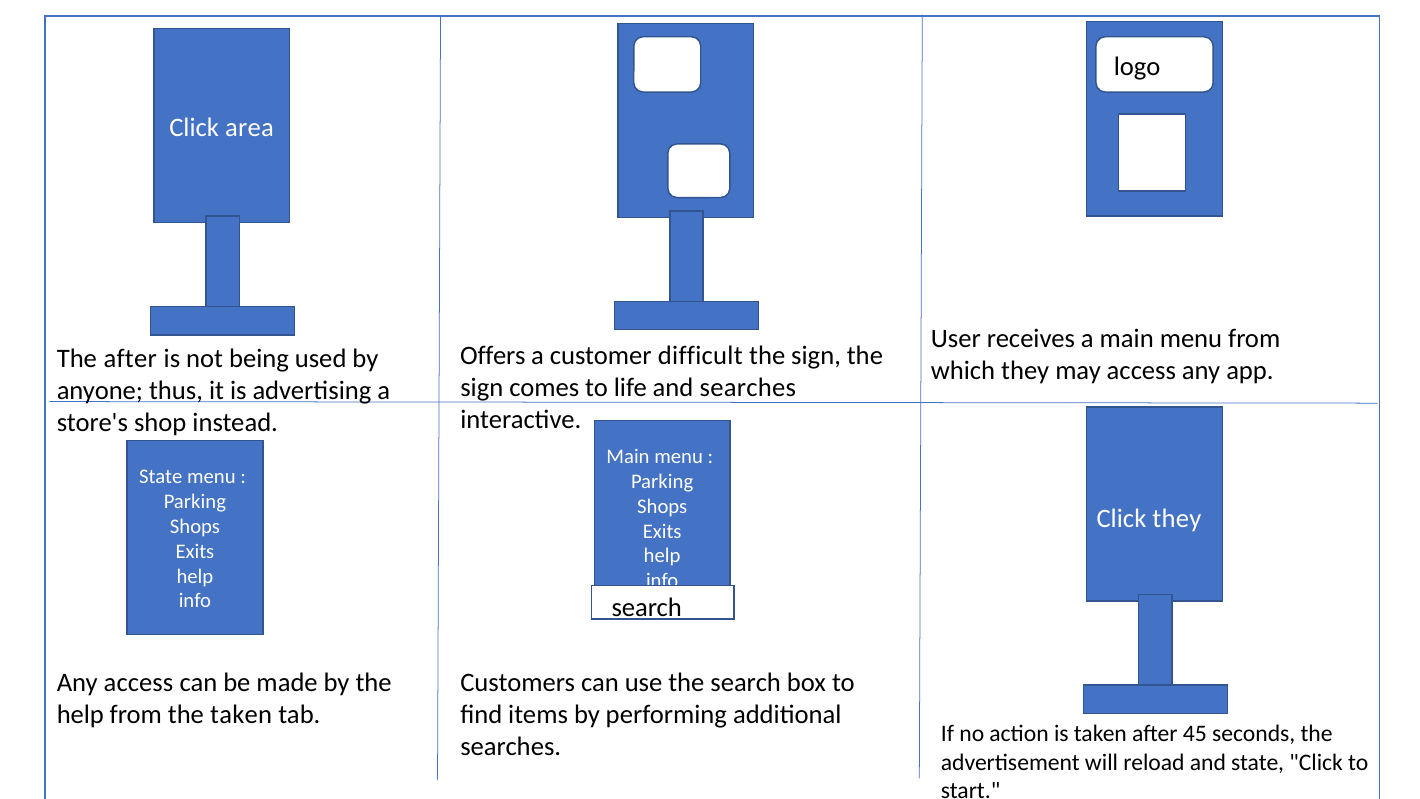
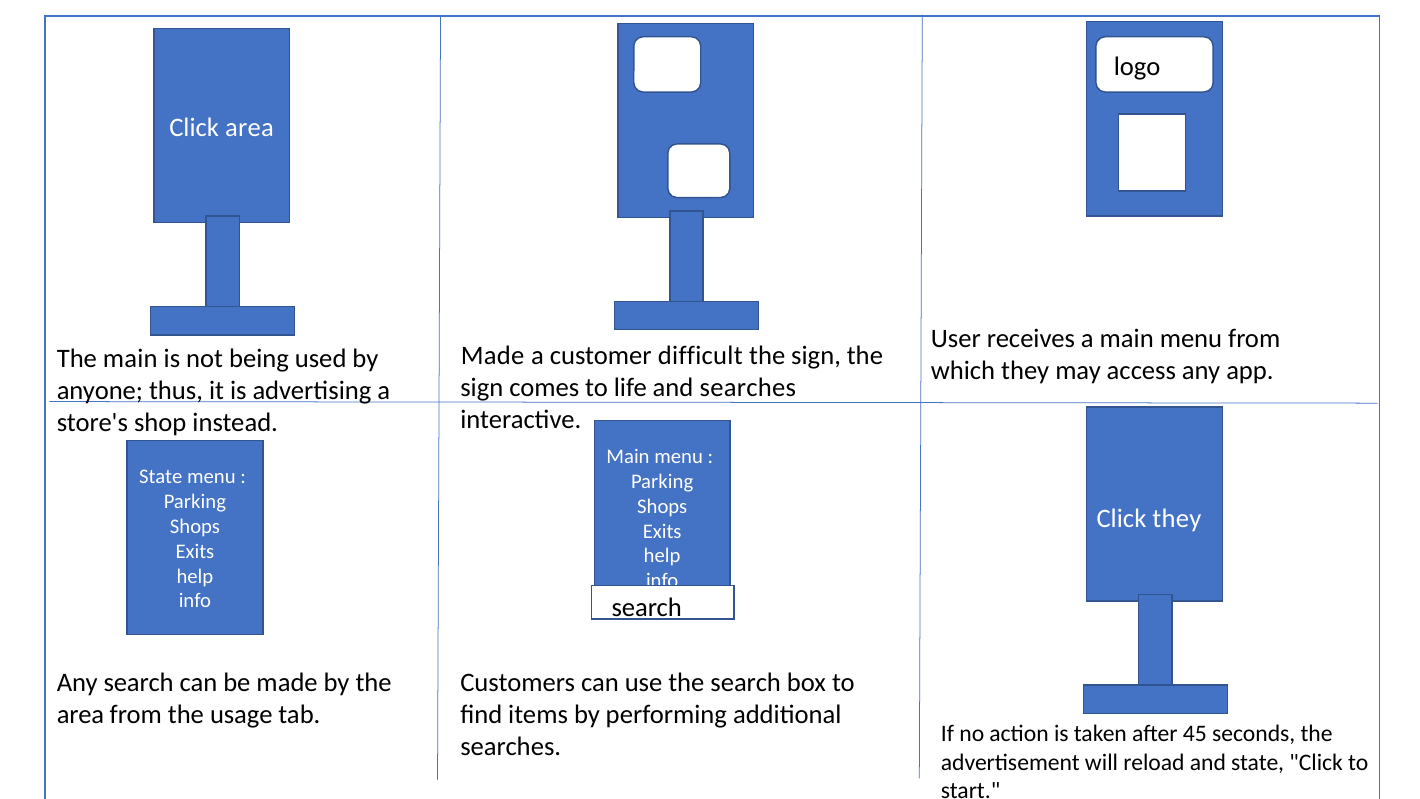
Offers at (493, 356): Offers -> Made
The after: after -> main
Any access: access -> search
help at (80, 714): help -> area
the taken: taken -> usage
